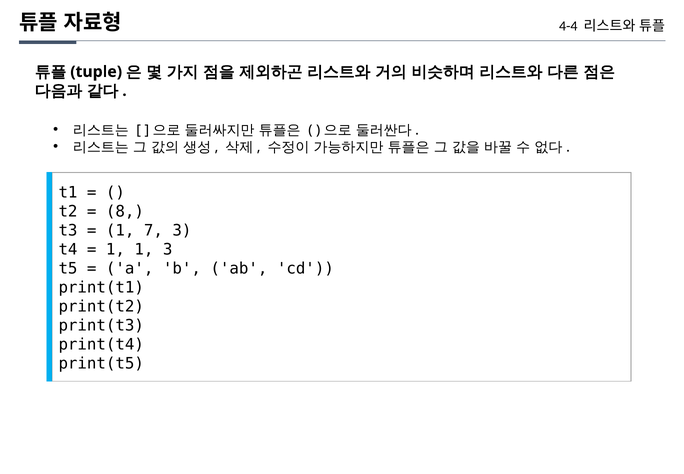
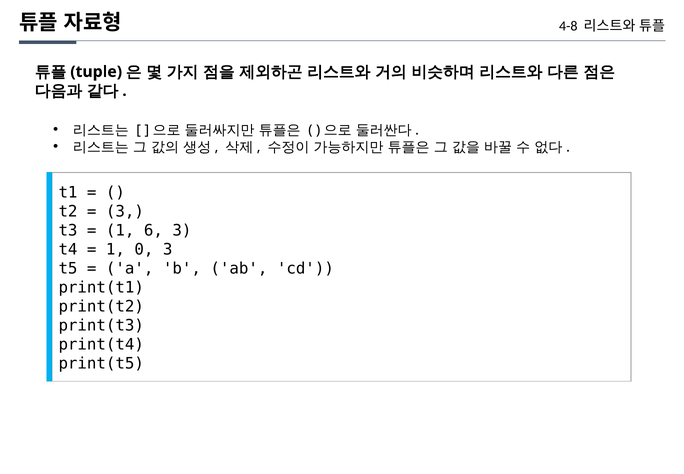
4-4: 4-4 -> 4-8
8 at (125, 211): 8 -> 3
7: 7 -> 6
1 1: 1 -> 0
